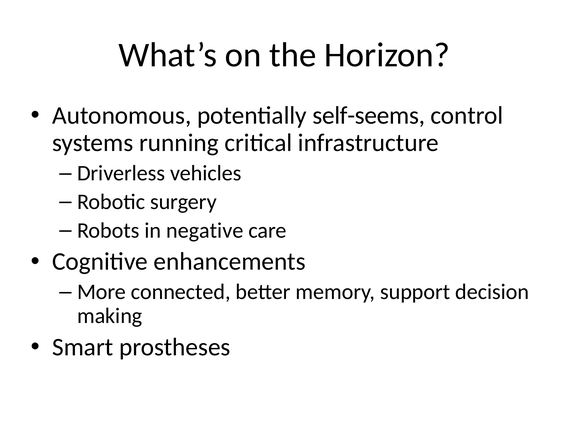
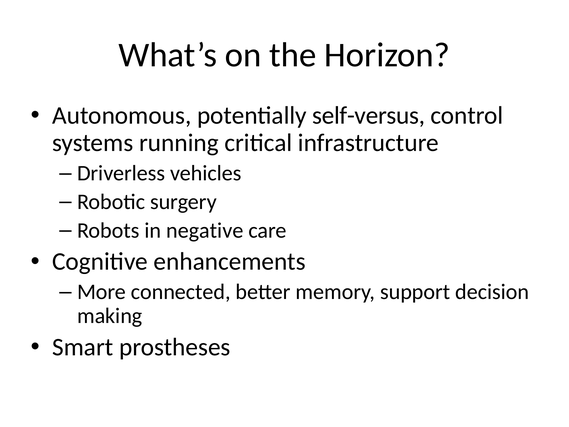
self-seems: self-seems -> self-versus
